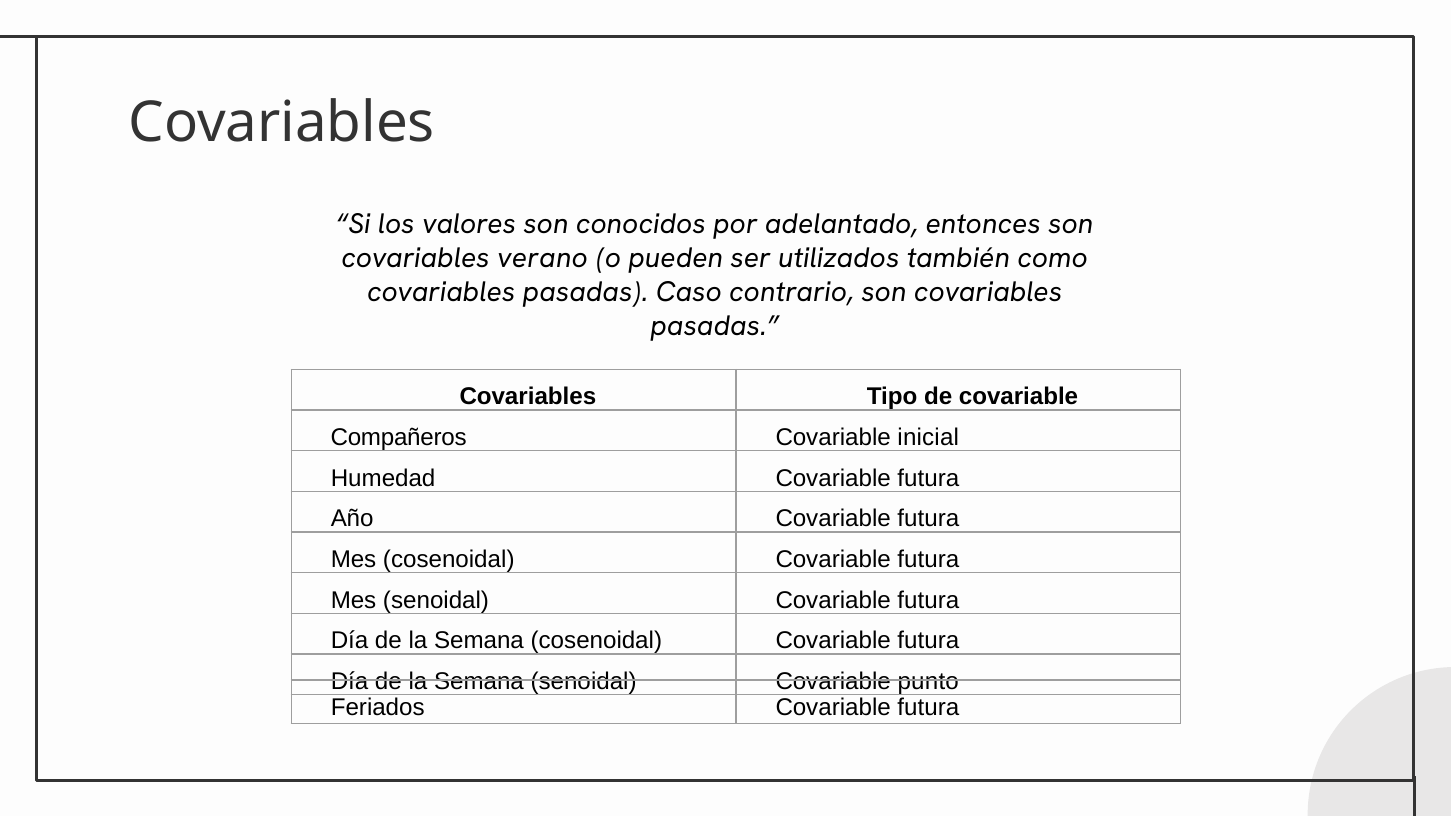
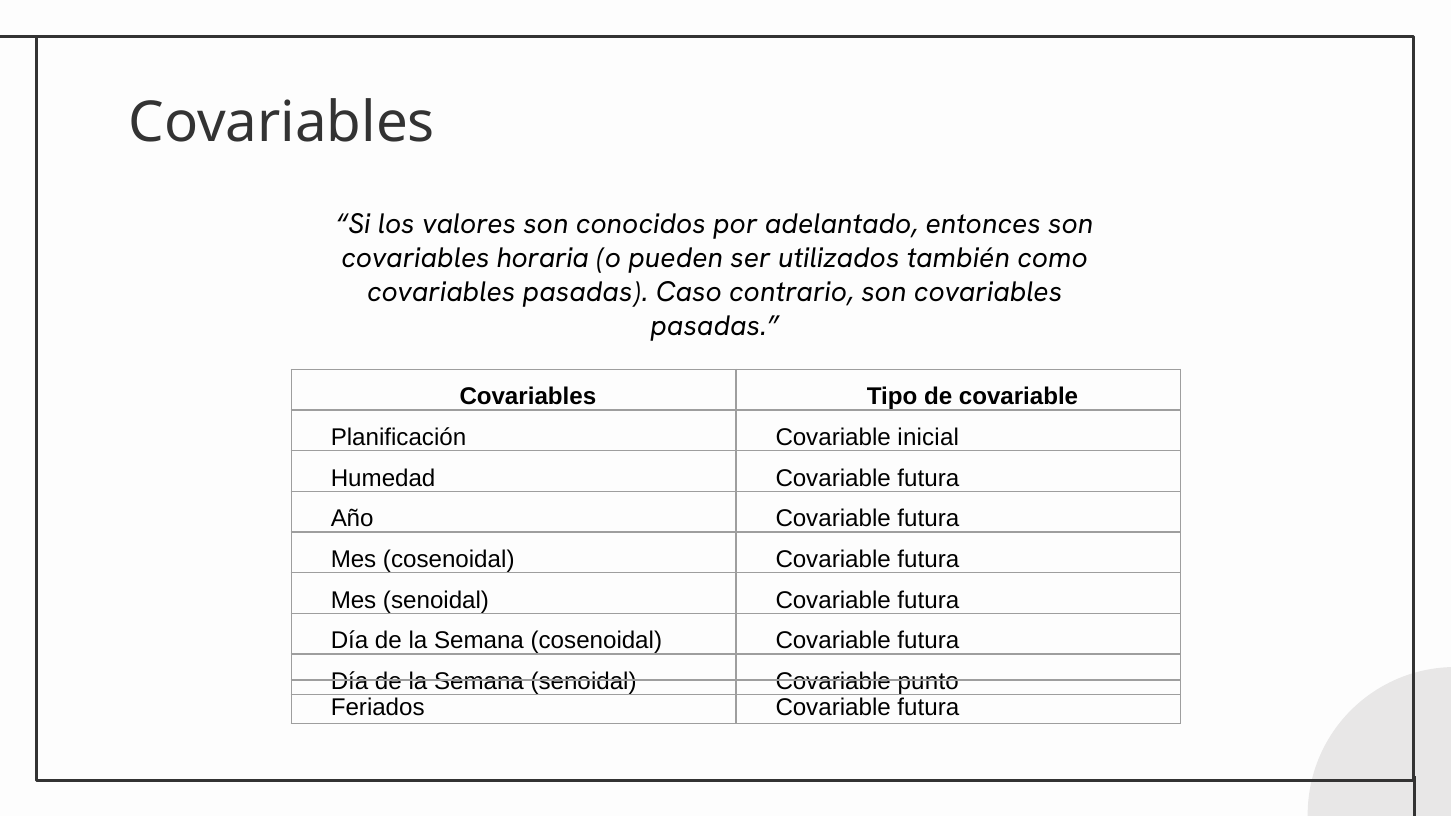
verano: verano -> horaria
Compañeros: Compañeros -> Planificación
